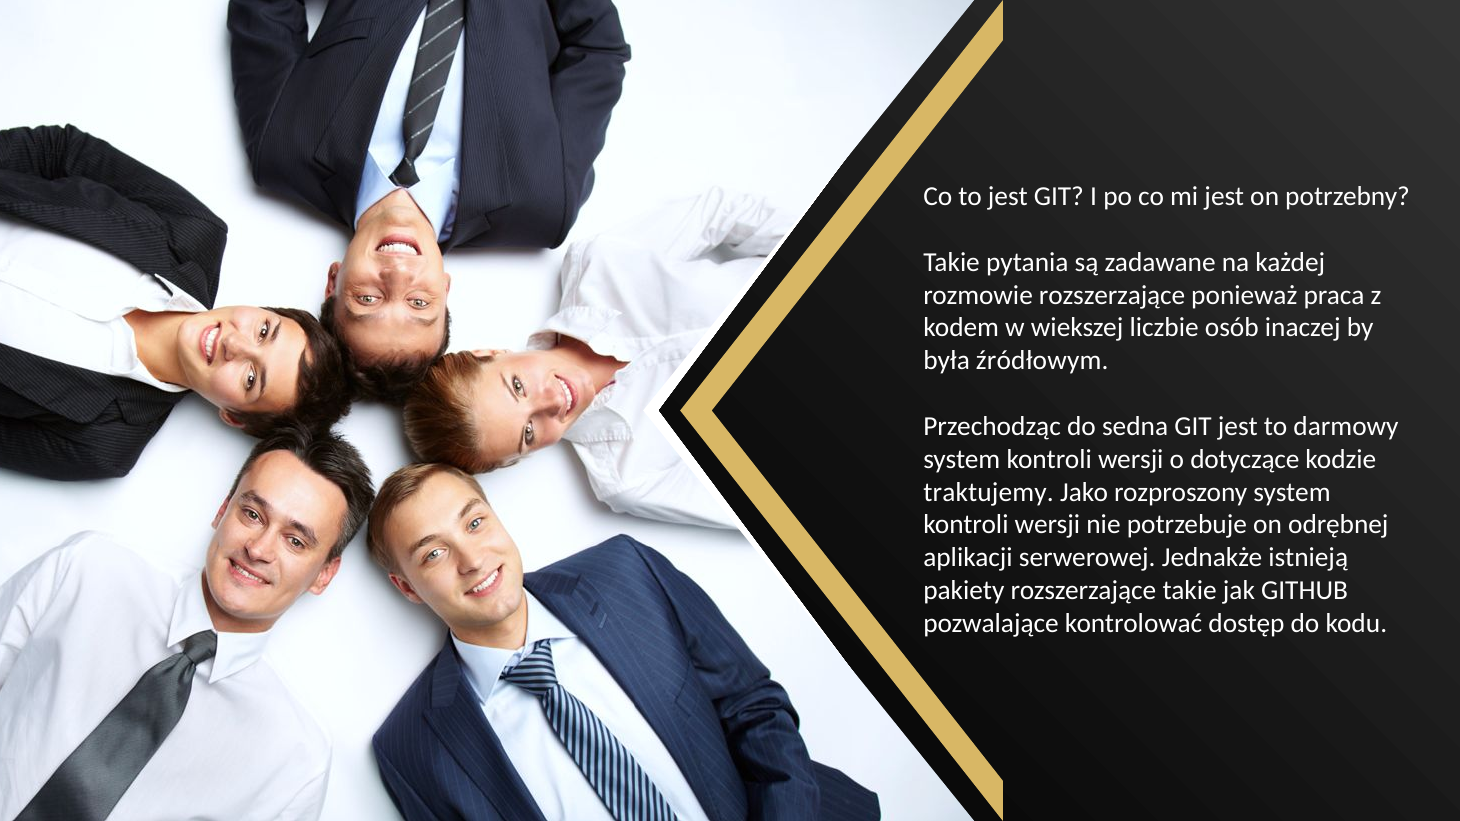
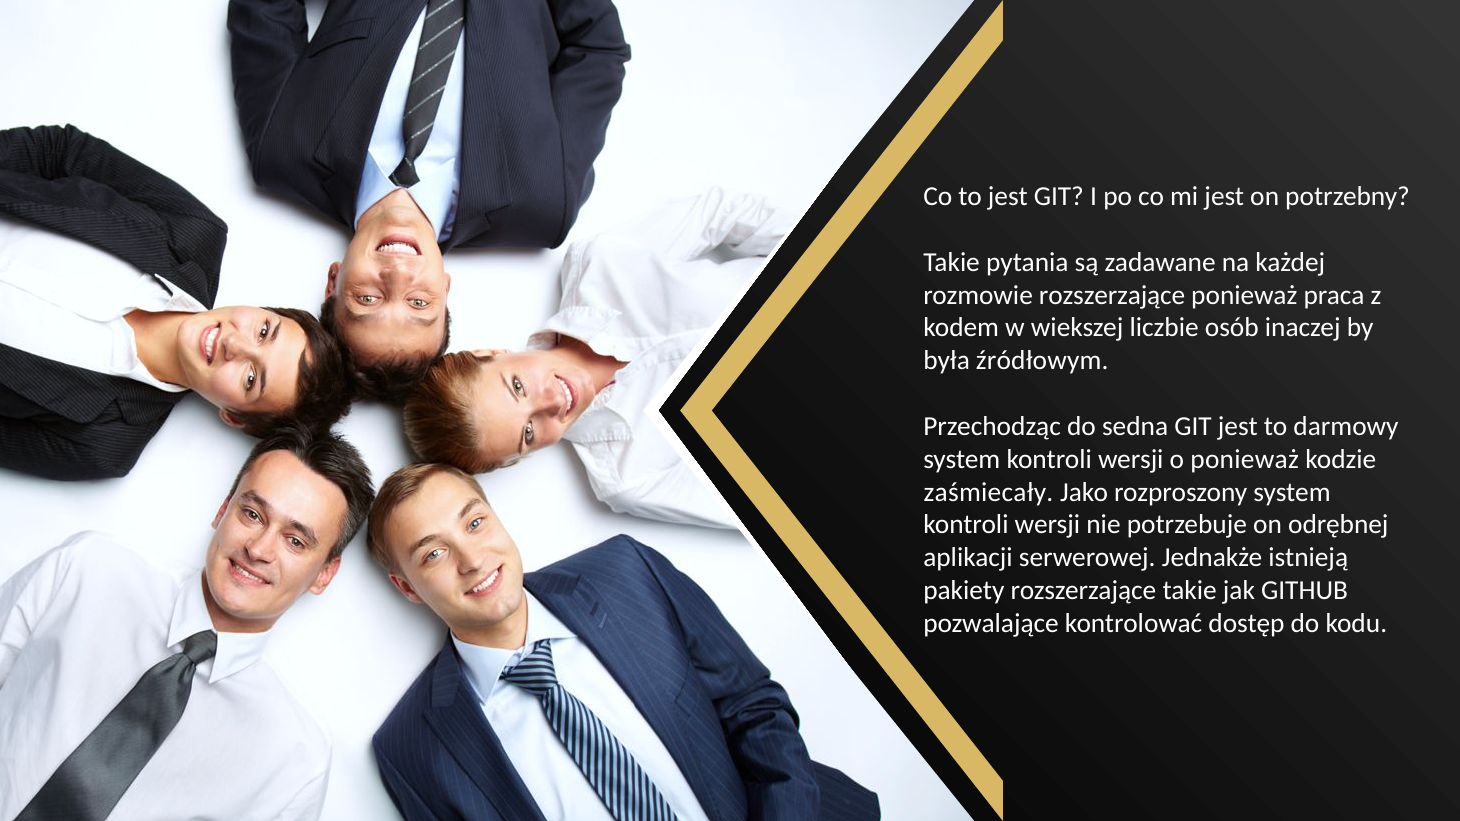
o dotyczące: dotyczące -> ponieważ
traktujemy: traktujemy -> zaśmiecały
